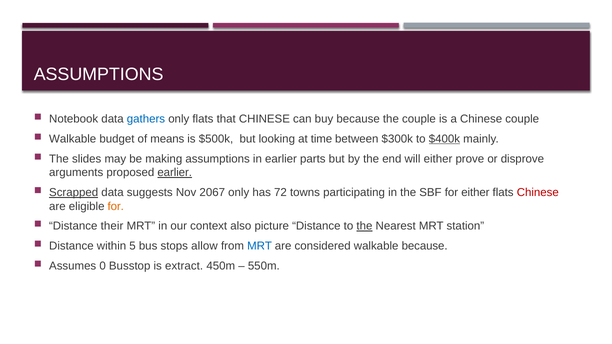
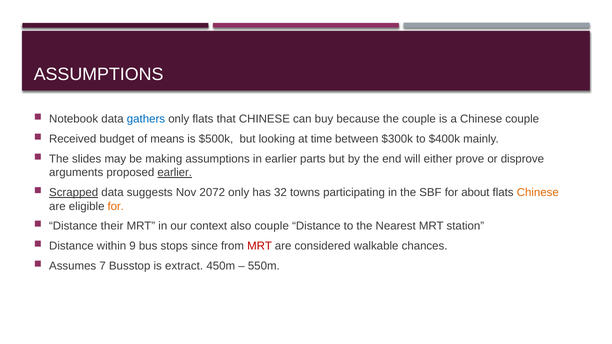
Walkable at (73, 139): Walkable -> Received
$400k underline: present -> none
2067: 2067 -> 2072
72: 72 -> 32
for either: either -> about
Chinese at (538, 193) colour: red -> orange
also picture: picture -> couple
the at (364, 226) underline: present -> none
5: 5 -> 9
allow: allow -> since
MRT at (260, 246) colour: blue -> red
walkable because: because -> chances
0: 0 -> 7
